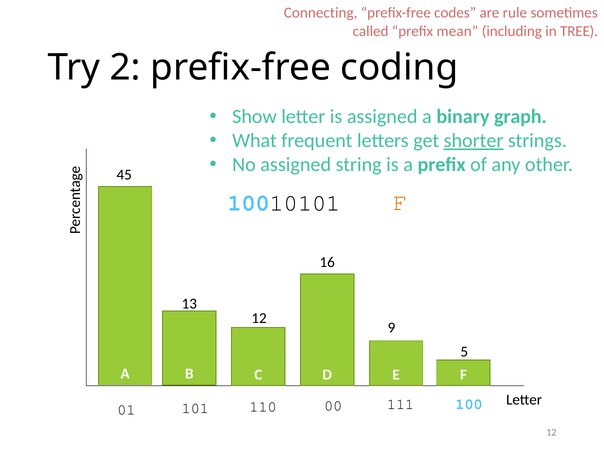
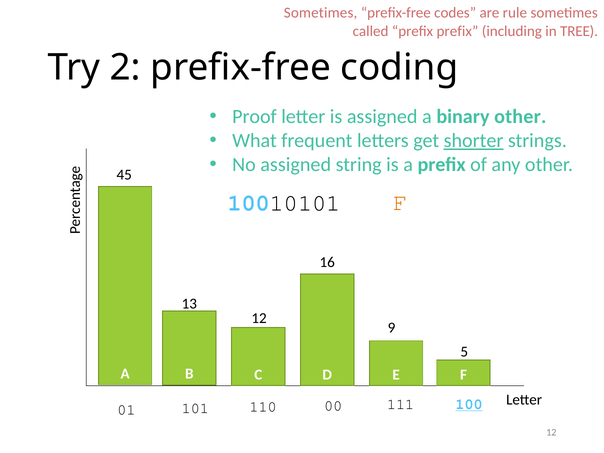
Connecting at (321, 13): Connecting -> Sometimes
prefix mean: mean -> prefix
Show: Show -> Proof
binary graph: graph -> other
100 underline: none -> present
